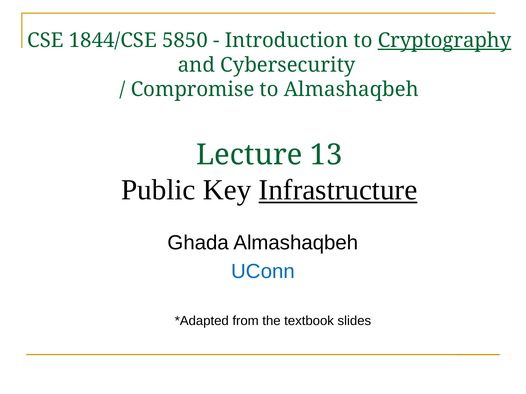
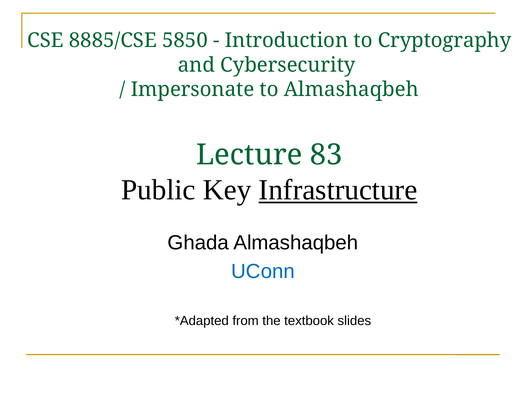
1844/CSE: 1844/CSE -> 8885/CSE
Cryptography underline: present -> none
Compromise: Compromise -> Impersonate
13: 13 -> 83
